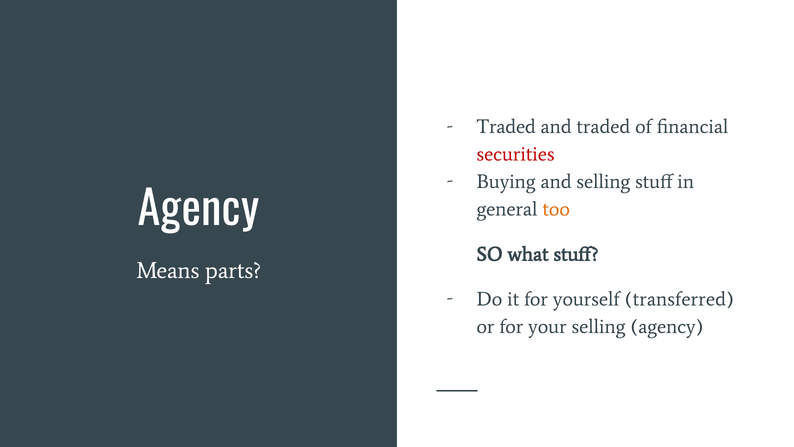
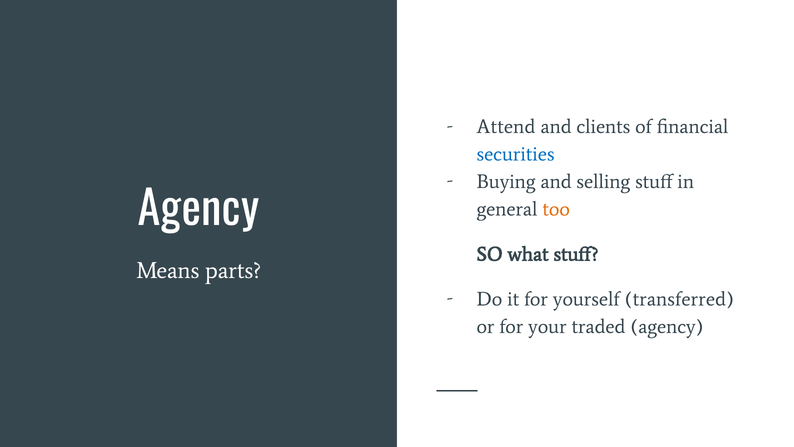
Traded at (506, 127): Traded -> Attend
and traded: traded -> clients
securities colour: red -> blue
your selling: selling -> traded
